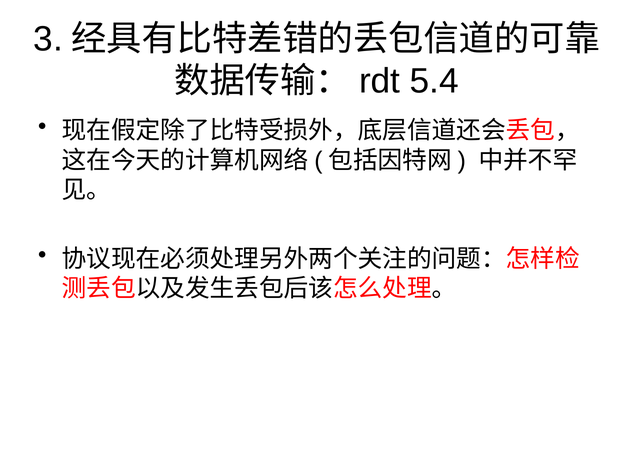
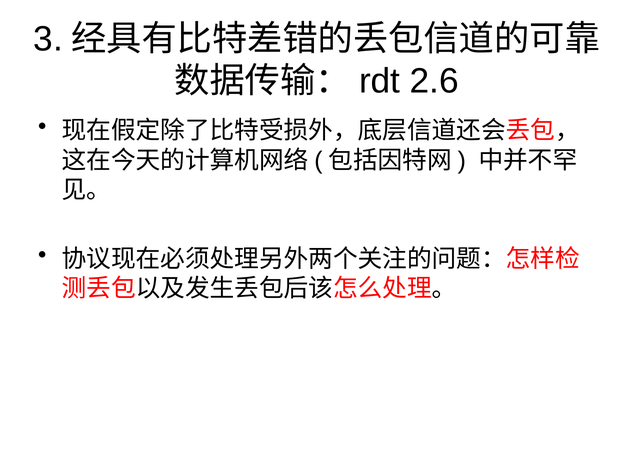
5.4: 5.4 -> 2.6
